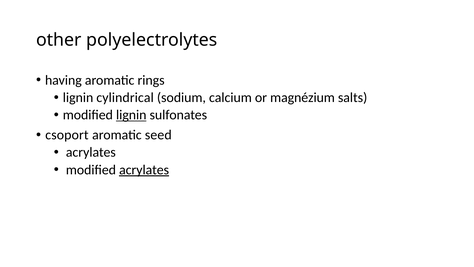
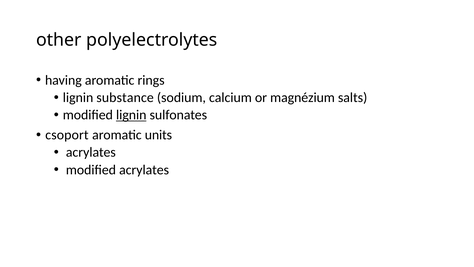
cylindrical: cylindrical -> substance
seed: seed -> units
acrylates at (144, 170) underline: present -> none
